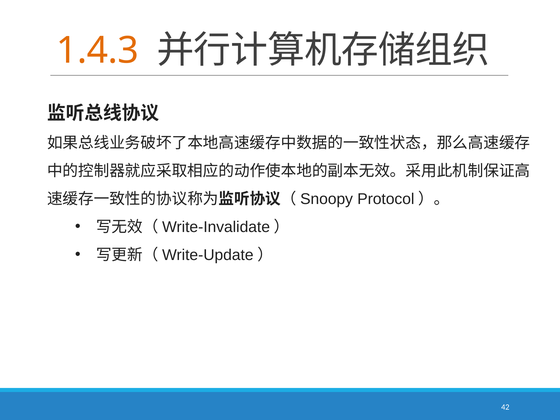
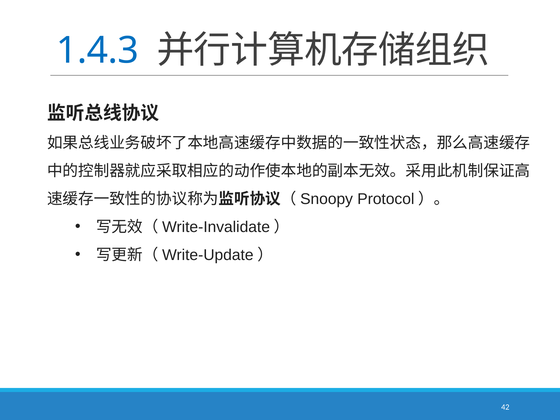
1.4.3 colour: orange -> blue
